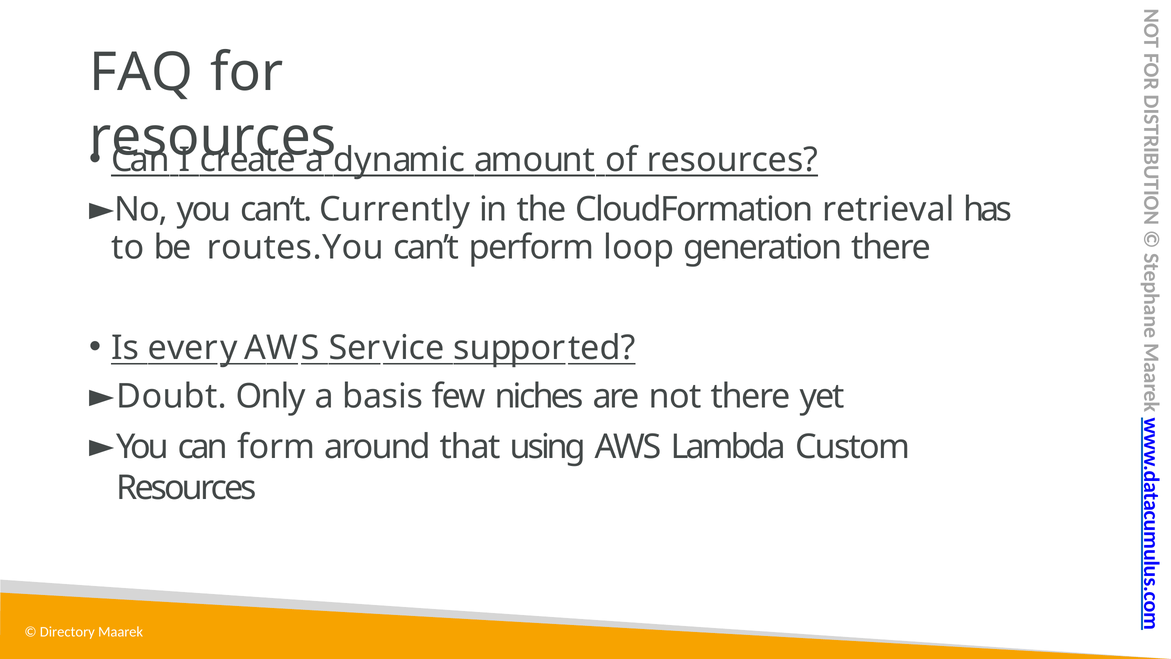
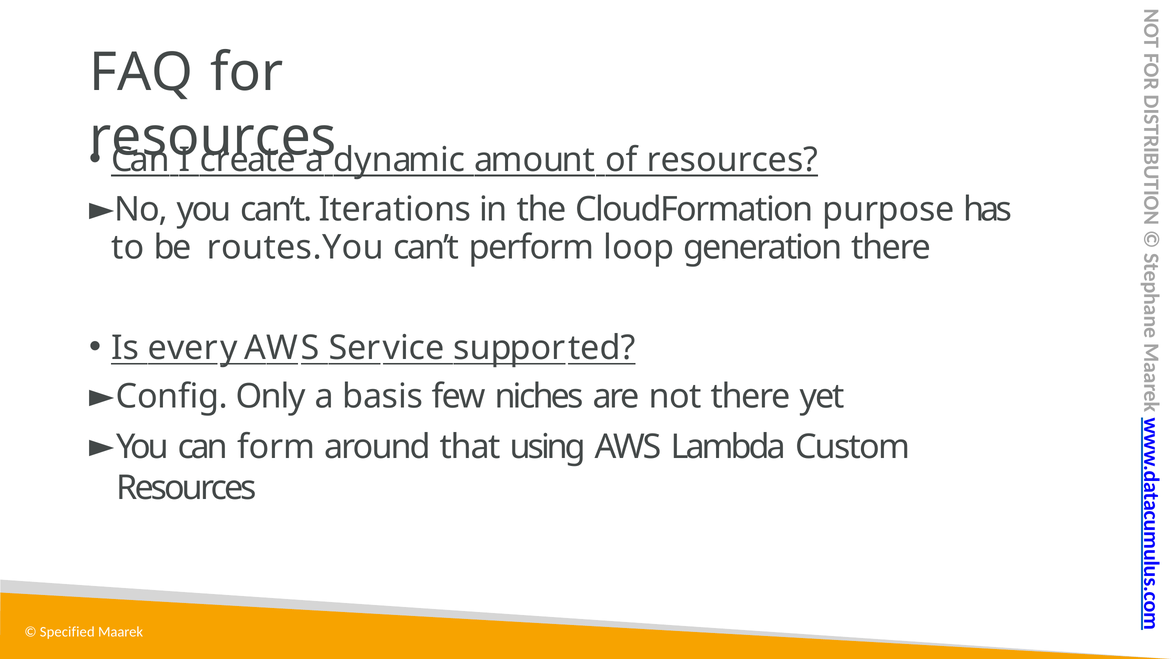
Currently: Currently -> Iterations
retrieval: retrieval -> purpose
Doubt: Doubt -> Config
Directory: Directory -> Specified
